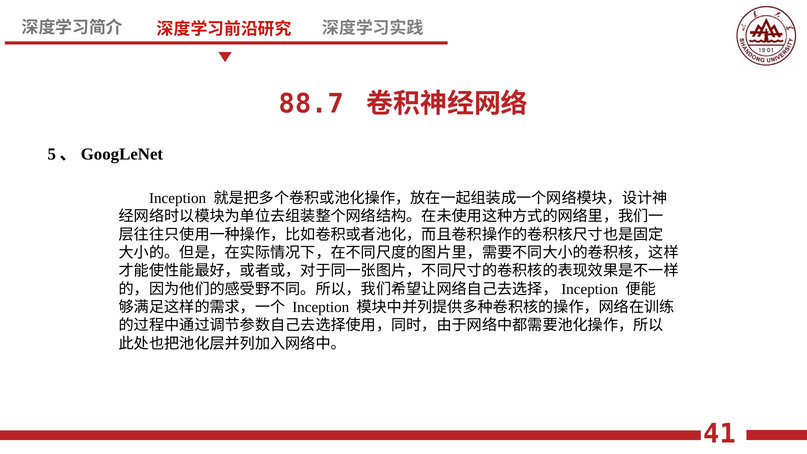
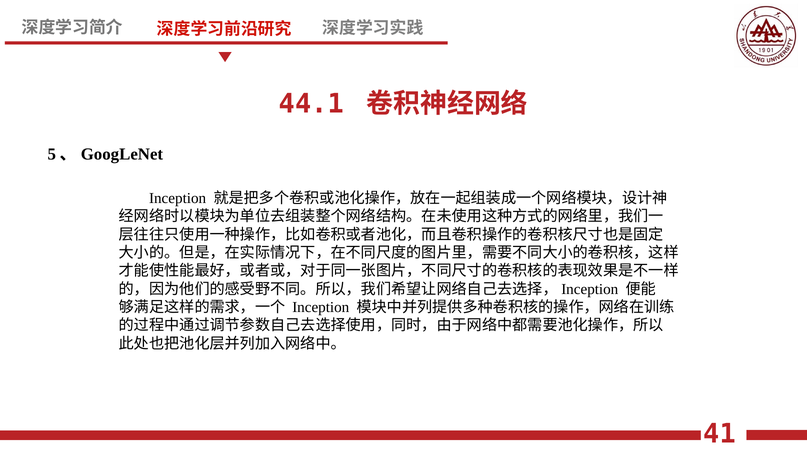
88.7: 88.7 -> 44.1
